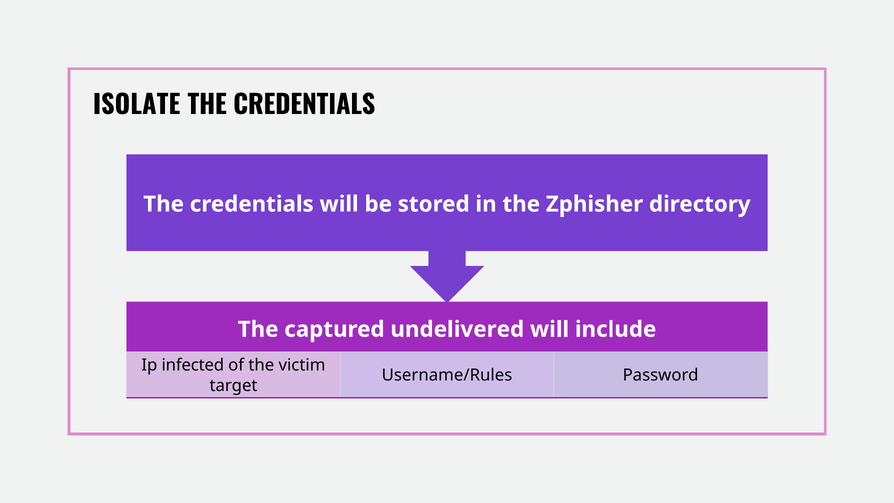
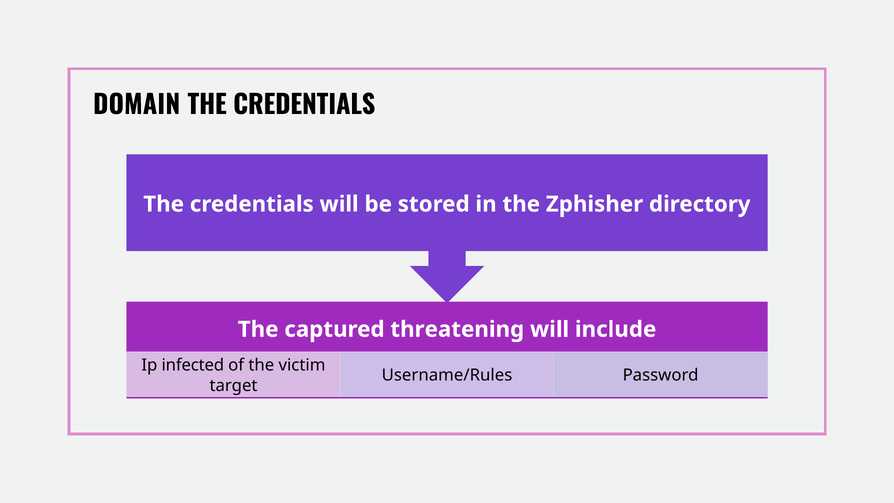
ISOLATE: ISOLATE -> DOMAIN
undelivered: undelivered -> threatening
